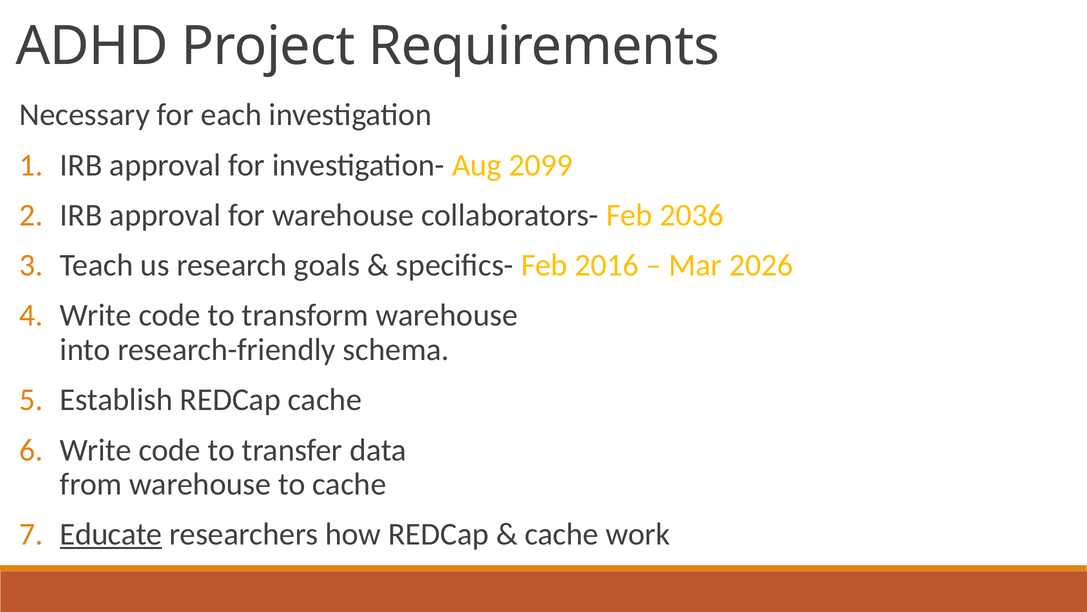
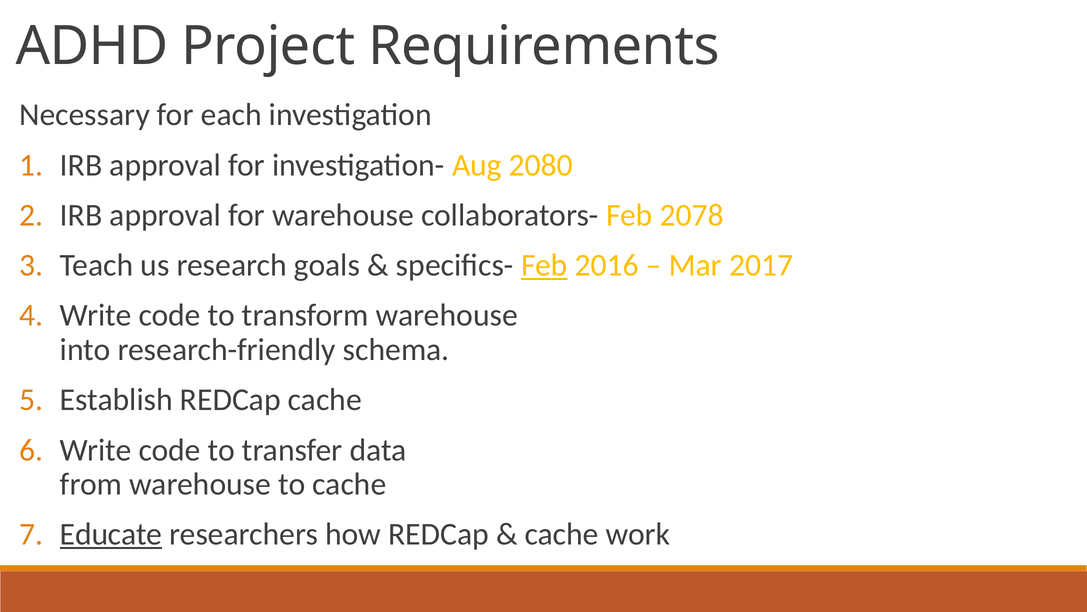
2099: 2099 -> 2080
2036: 2036 -> 2078
Feb at (544, 265) underline: none -> present
2026: 2026 -> 2017
